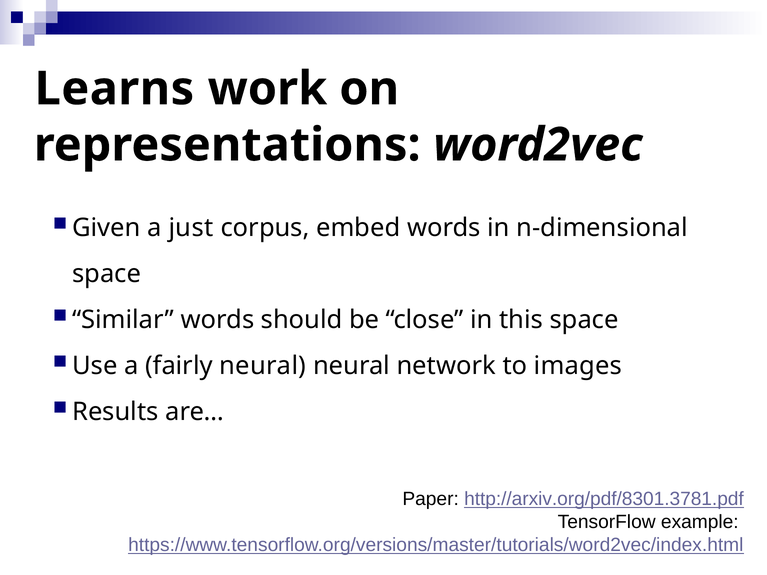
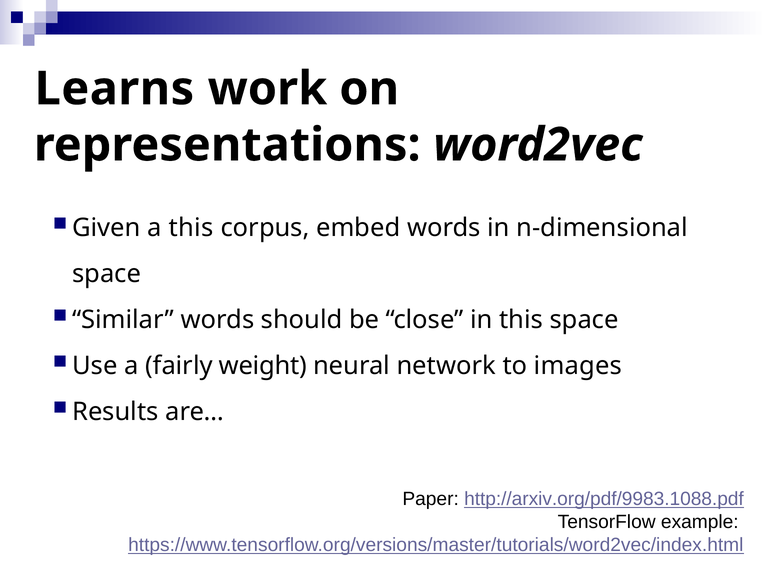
a just: just -> this
fairly neural: neural -> weight
http://arxiv.org/pdf/8301.3781.pdf: http://arxiv.org/pdf/8301.3781.pdf -> http://arxiv.org/pdf/9983.1088.pdf
